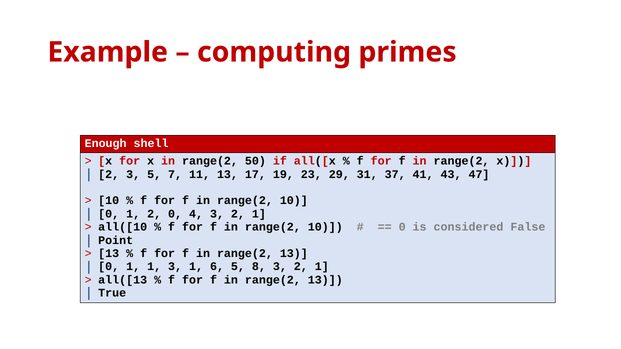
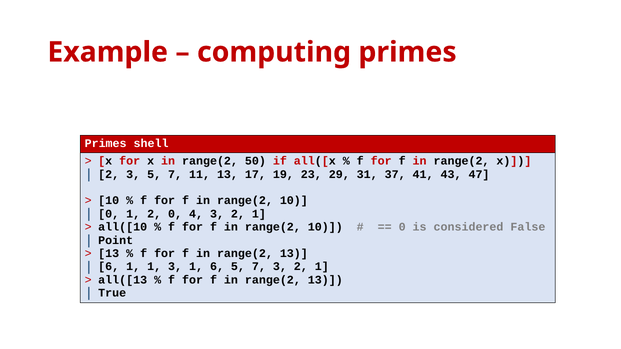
Enough at (106, 143): Enough -> Primes
0 at (109, 267): 0 -> 6
6 5 8: 8 -> 7
